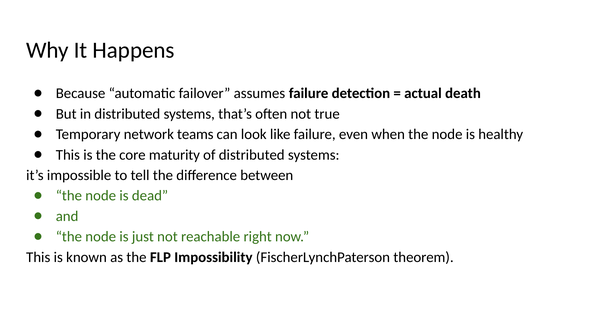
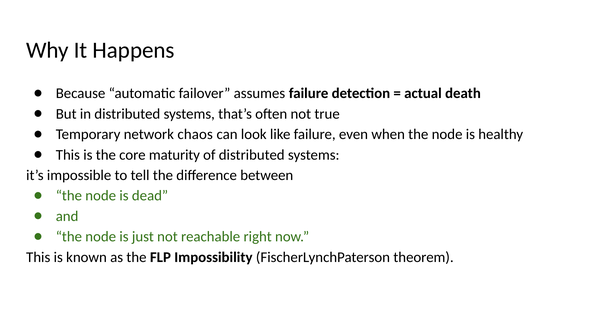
teams: teams -> chaos
